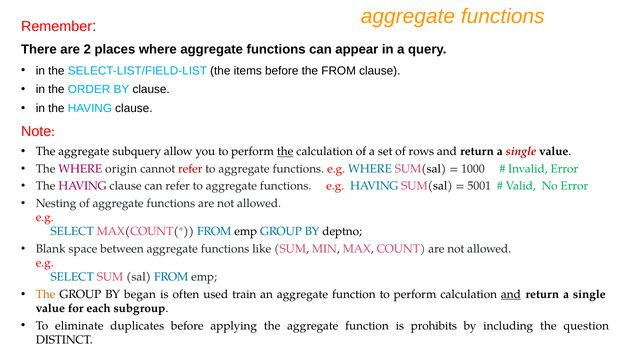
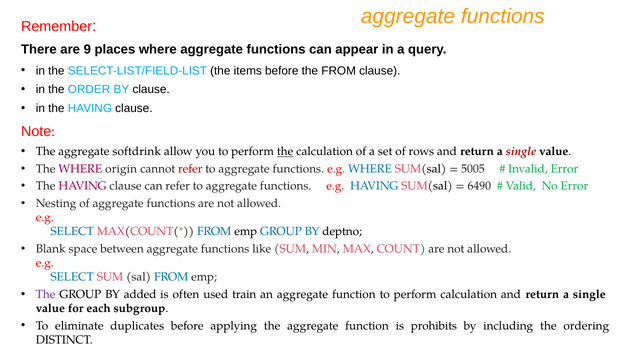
2: 2 -> 9
subquery: subquery -> softdrink
1000: 1000 -> 5005
5001: 5001 -> 6490
The at (46, 295) colour: orange -> purple
began: began -> added
and at (511, 295) underline: present -> none
question: question -> ordering
